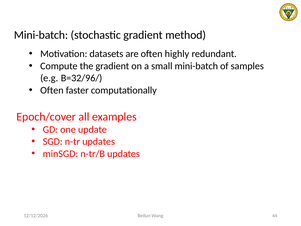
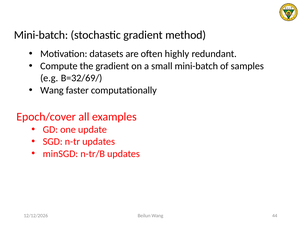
B=32/96/: B=32/96/ -> B=32/69/
Often at (52, 90): Often -> Wang
